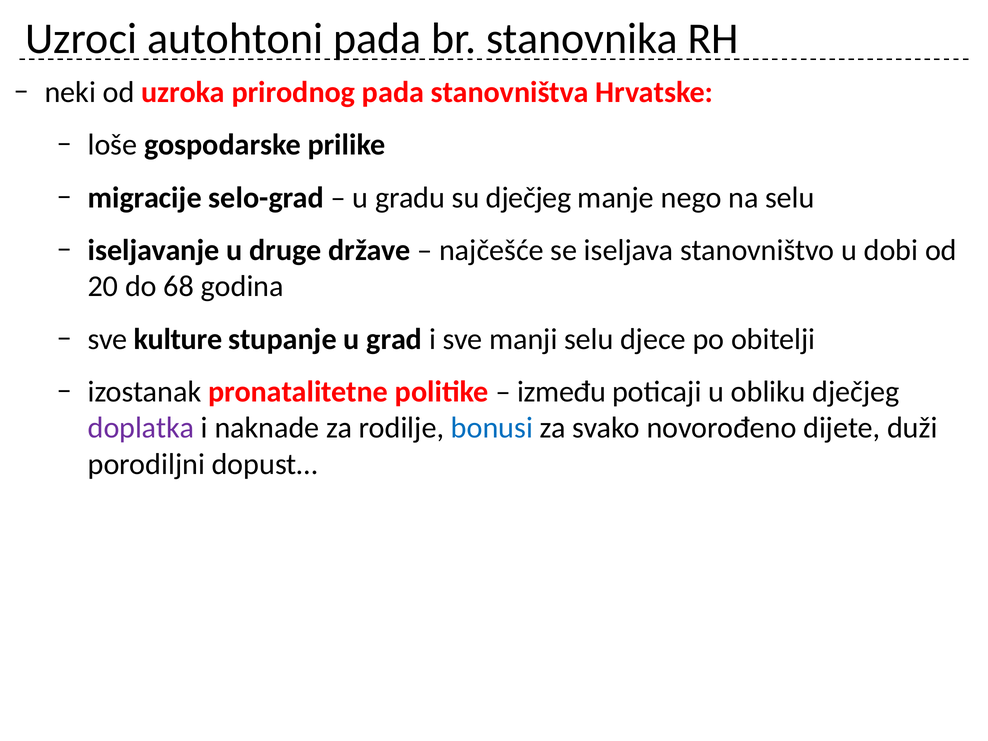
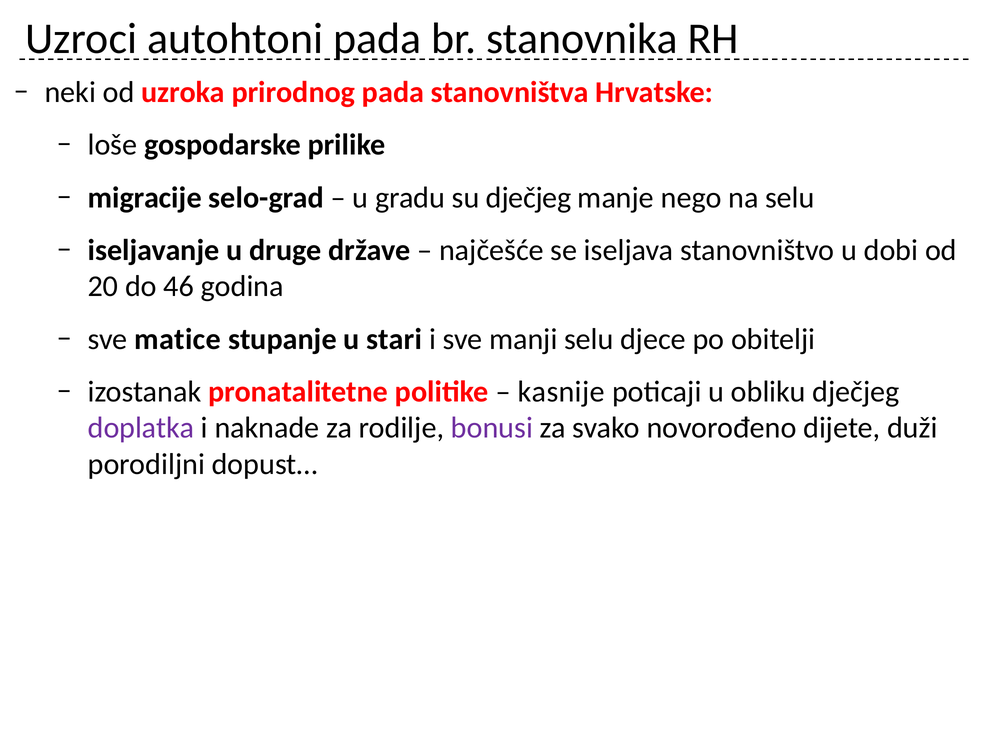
68: 68 -> 46
kulture: kulture -> matice
grad: grad -> stari
između: između -> kasnije
bonusi colour: blue -> purple
